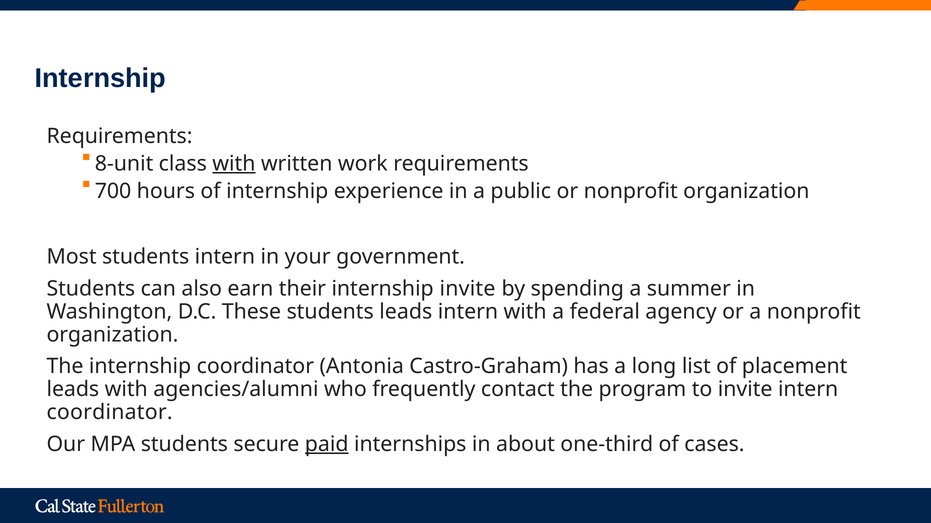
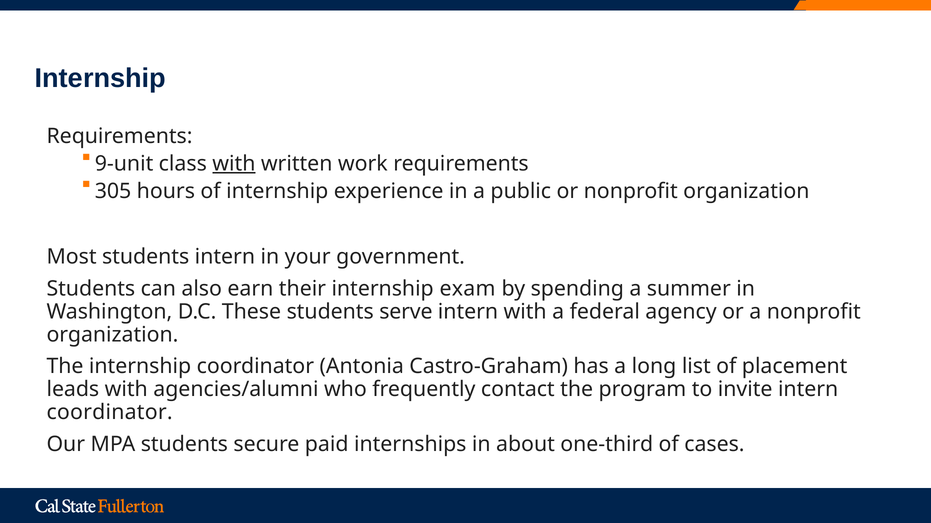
8-unit: 8-unit -> 9-unit
700: 700 -> 305
internship invite: invite -> exam
students leads: leads -> serve
paid underline: present -> none
